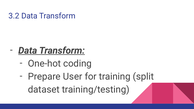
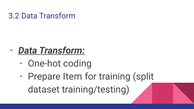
User: User -> Item
